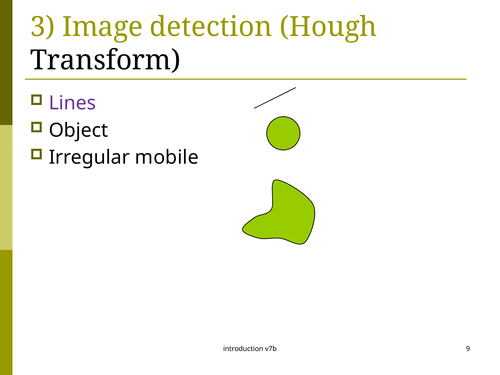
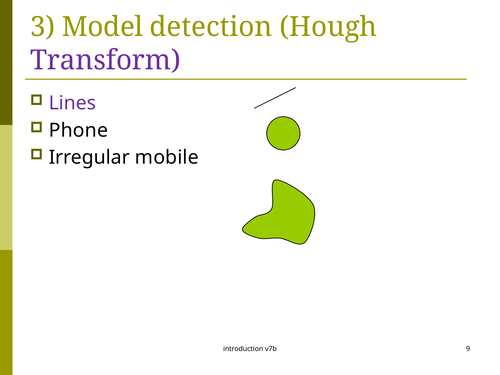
Image: Image -> Model
Transform colour: black -> purple
Object: Object -> Phone
